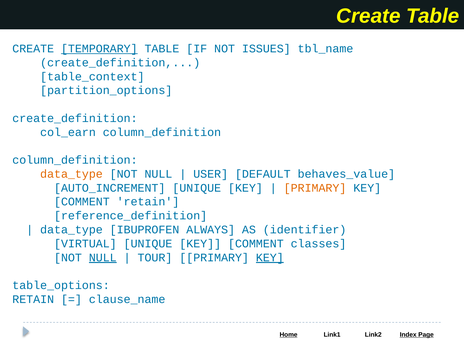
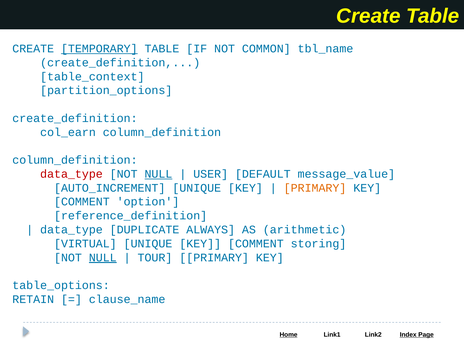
ISSUES: ISSUES -> COMMON
data_type at (71, 174) colour: orange -> red
NULL at (158, 174) underline: none -> present
behaves_value: behaves_value -> message_value
COMMENT retain: retain -> option
IBUPROFEN: IBUPROFEN -> DUPLICATE
identifier: identifier -> arithmetic
classes: classes -> storing
KEY at (270, 258) underline: present -> none
